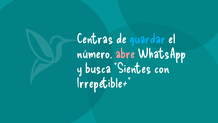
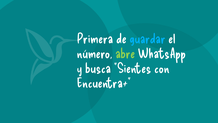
Centras: Centras -> Primera
abre colour: pink -> light green
Irrepetible+: Irrepetible+ -> Encuentra+
